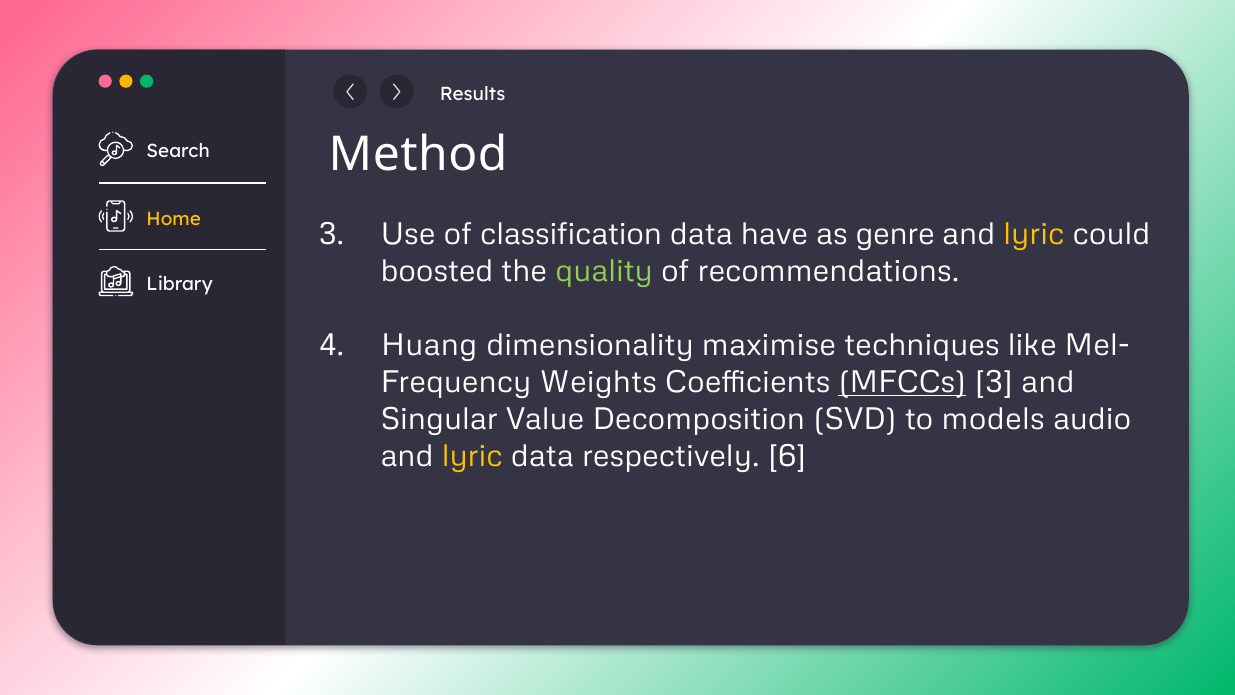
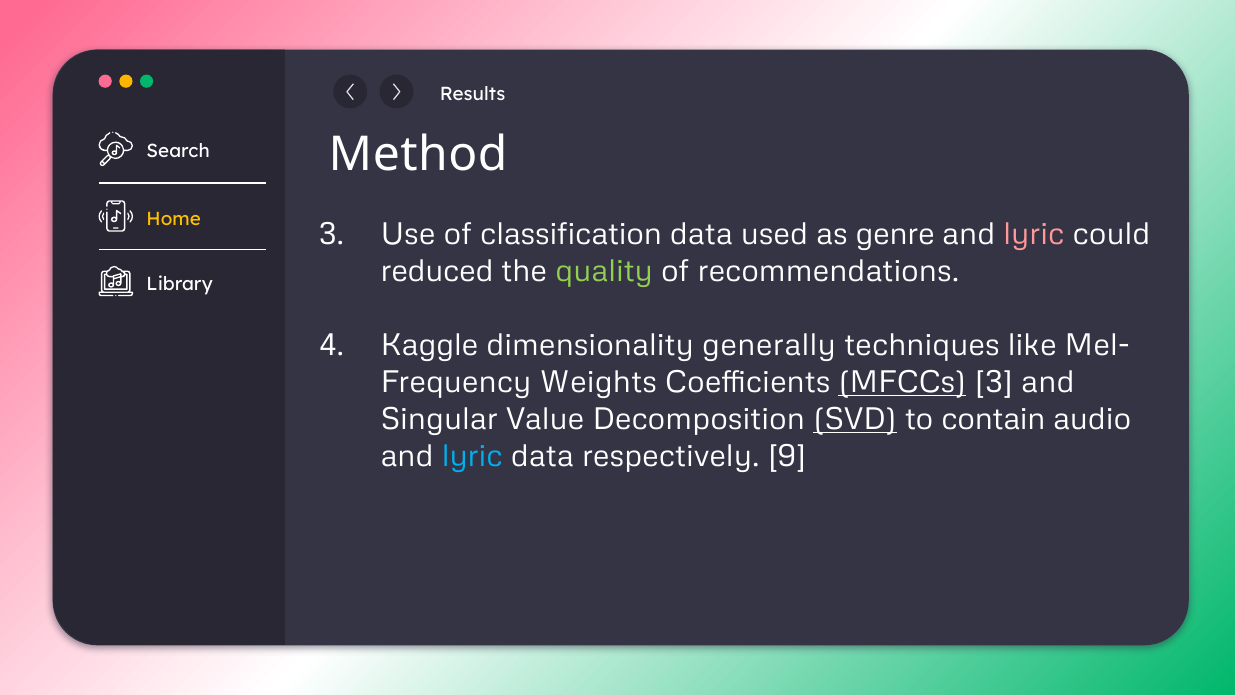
have: have -> used
lyric at (1034, 234) colour: yellow -> pink
boosted: boosted -> reduced
Huang: Huang -> Kaggle
maximise: maximise -> generally
SVD underline: none -> present
models: models -> contain
lyric at (472, 456) colour: yellow -> light blue
6: 6 -> 9
